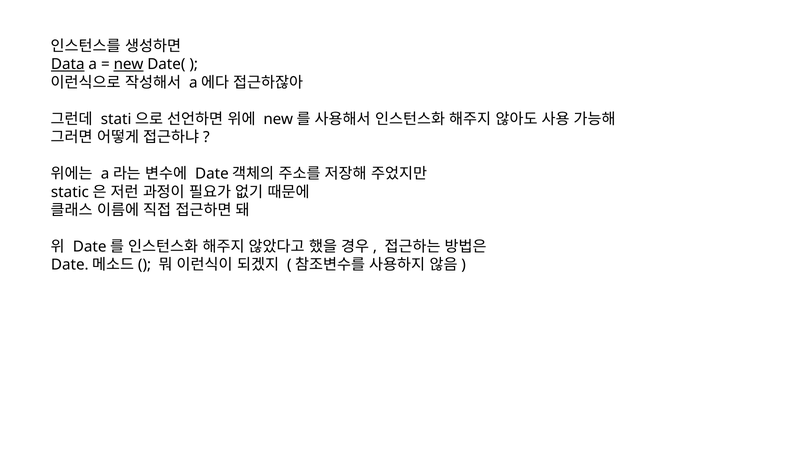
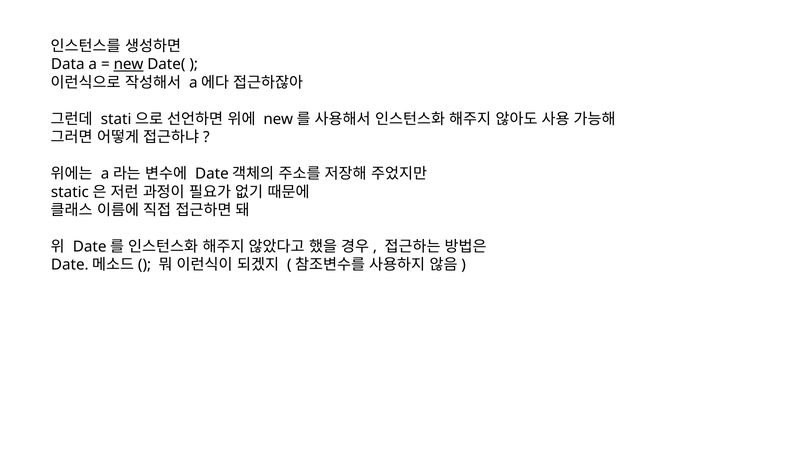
Data underline: present -> none
